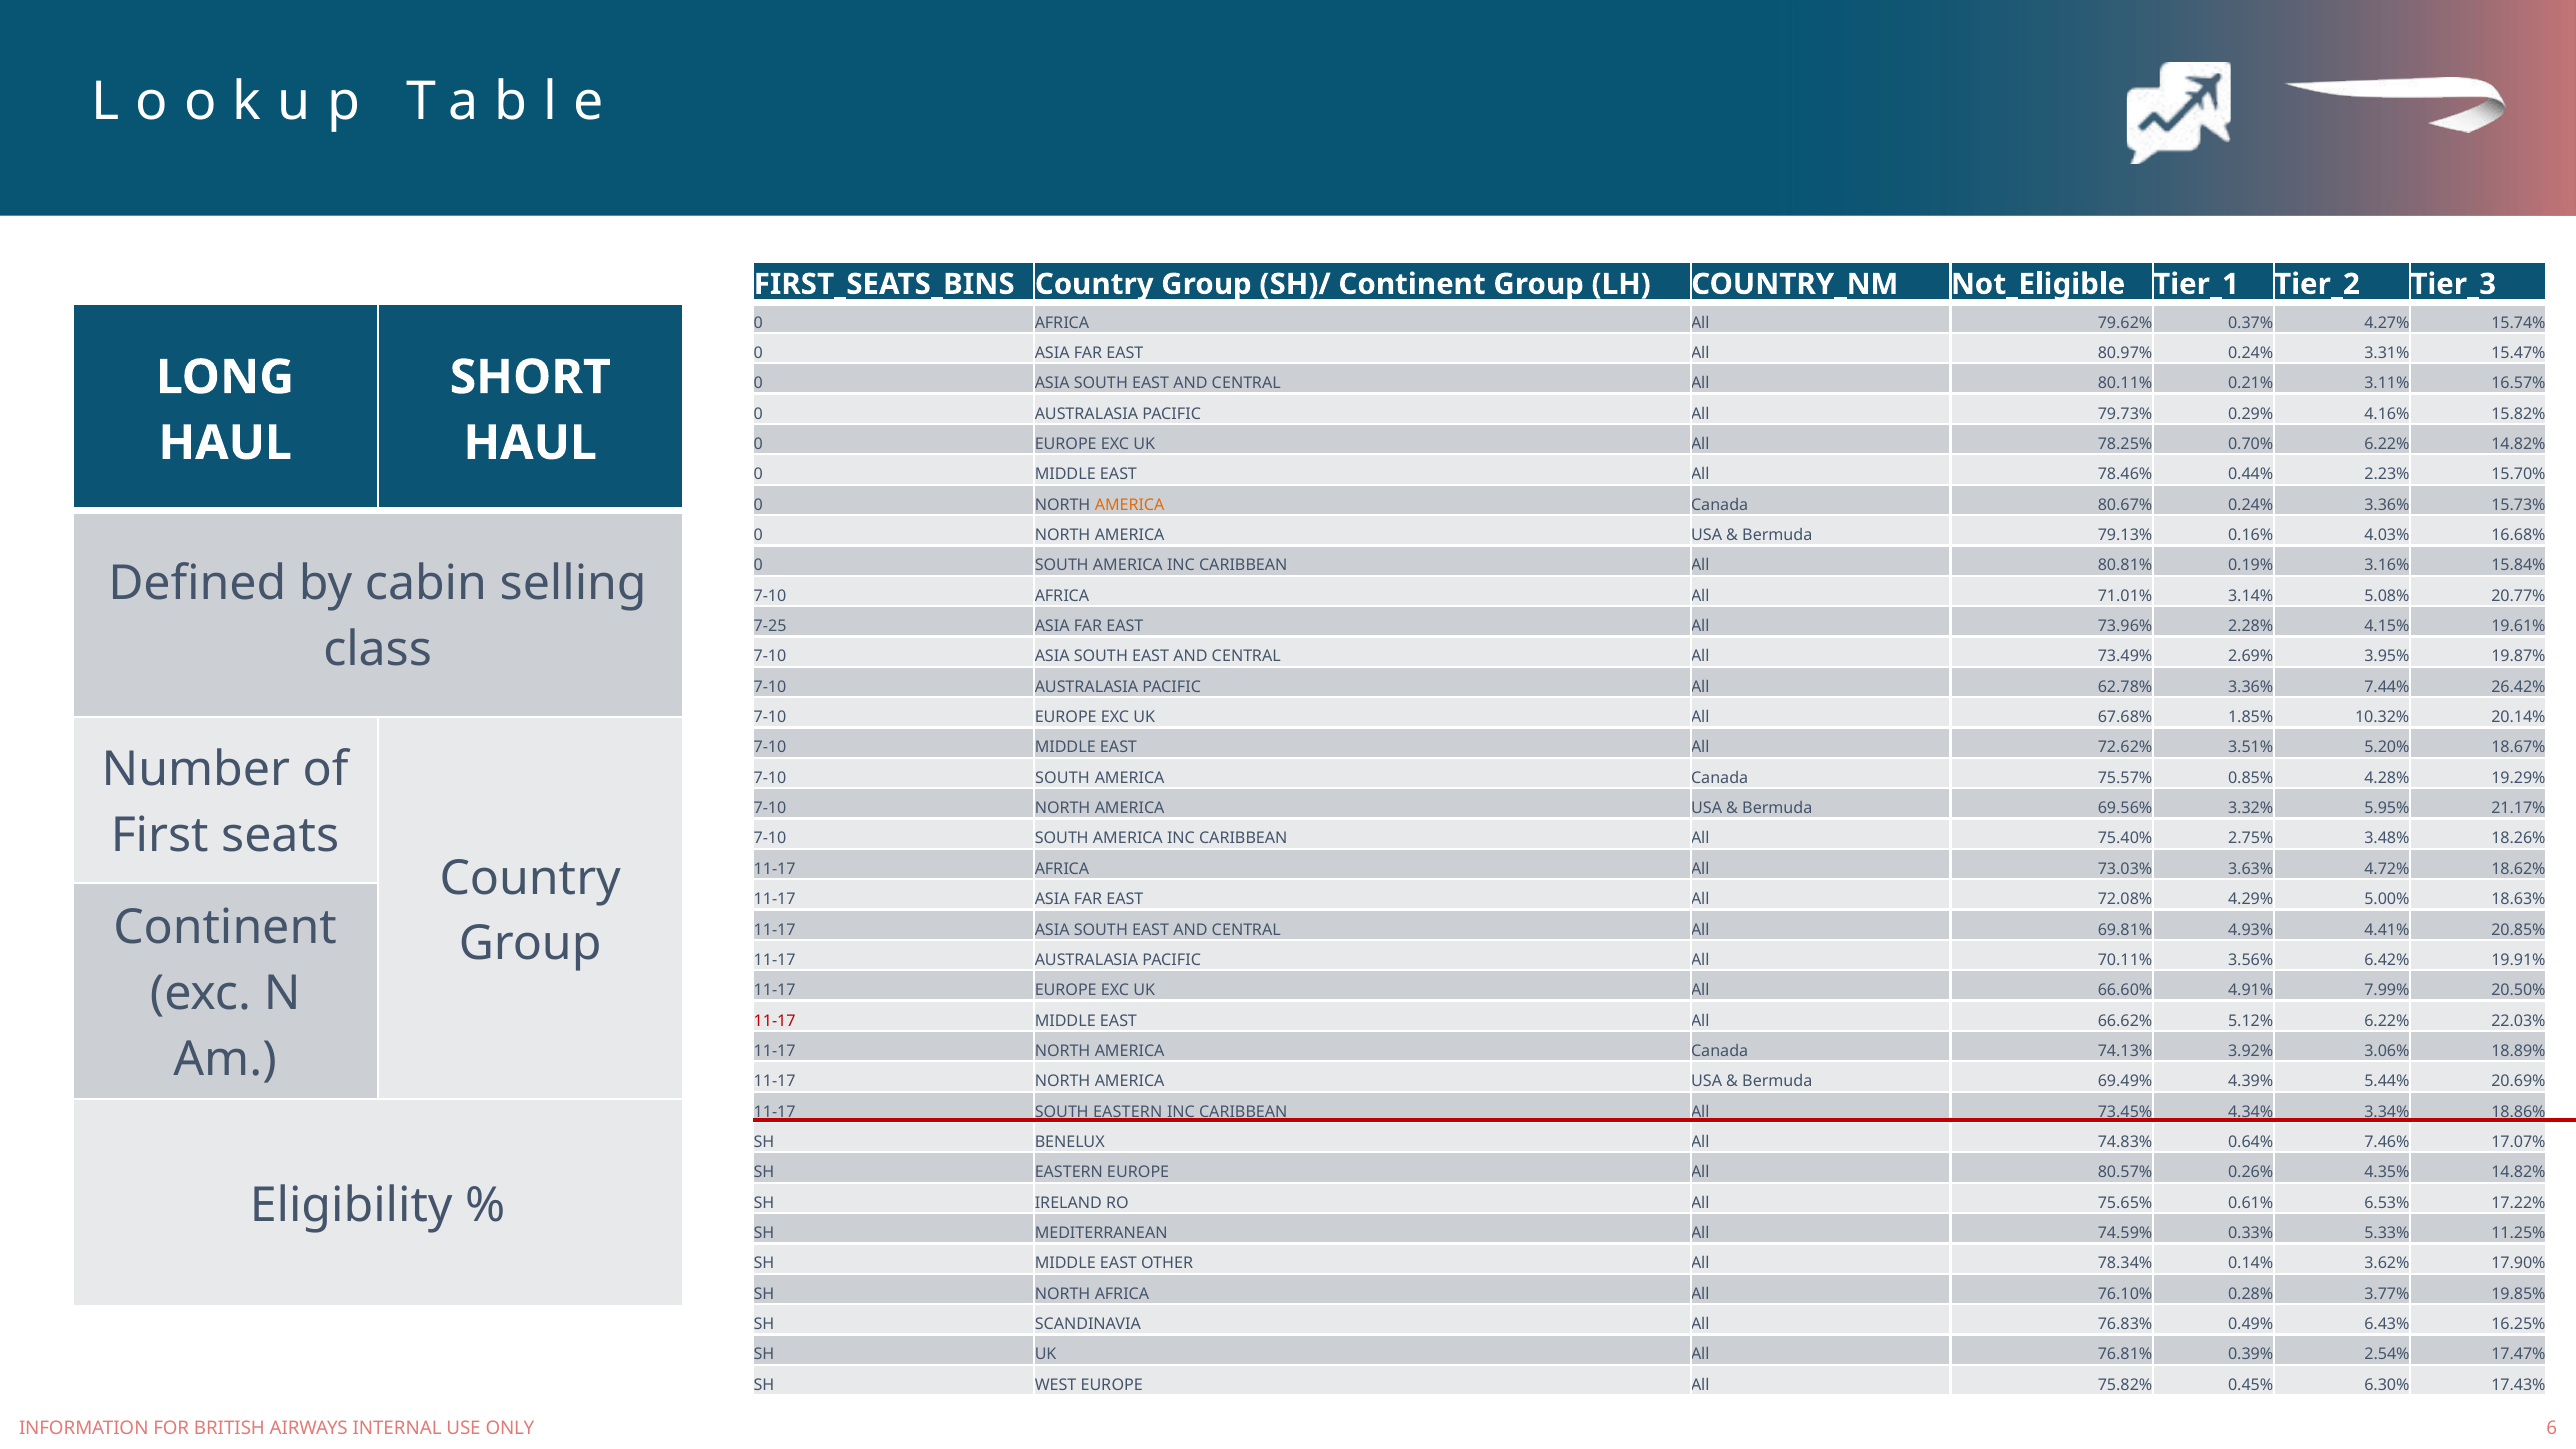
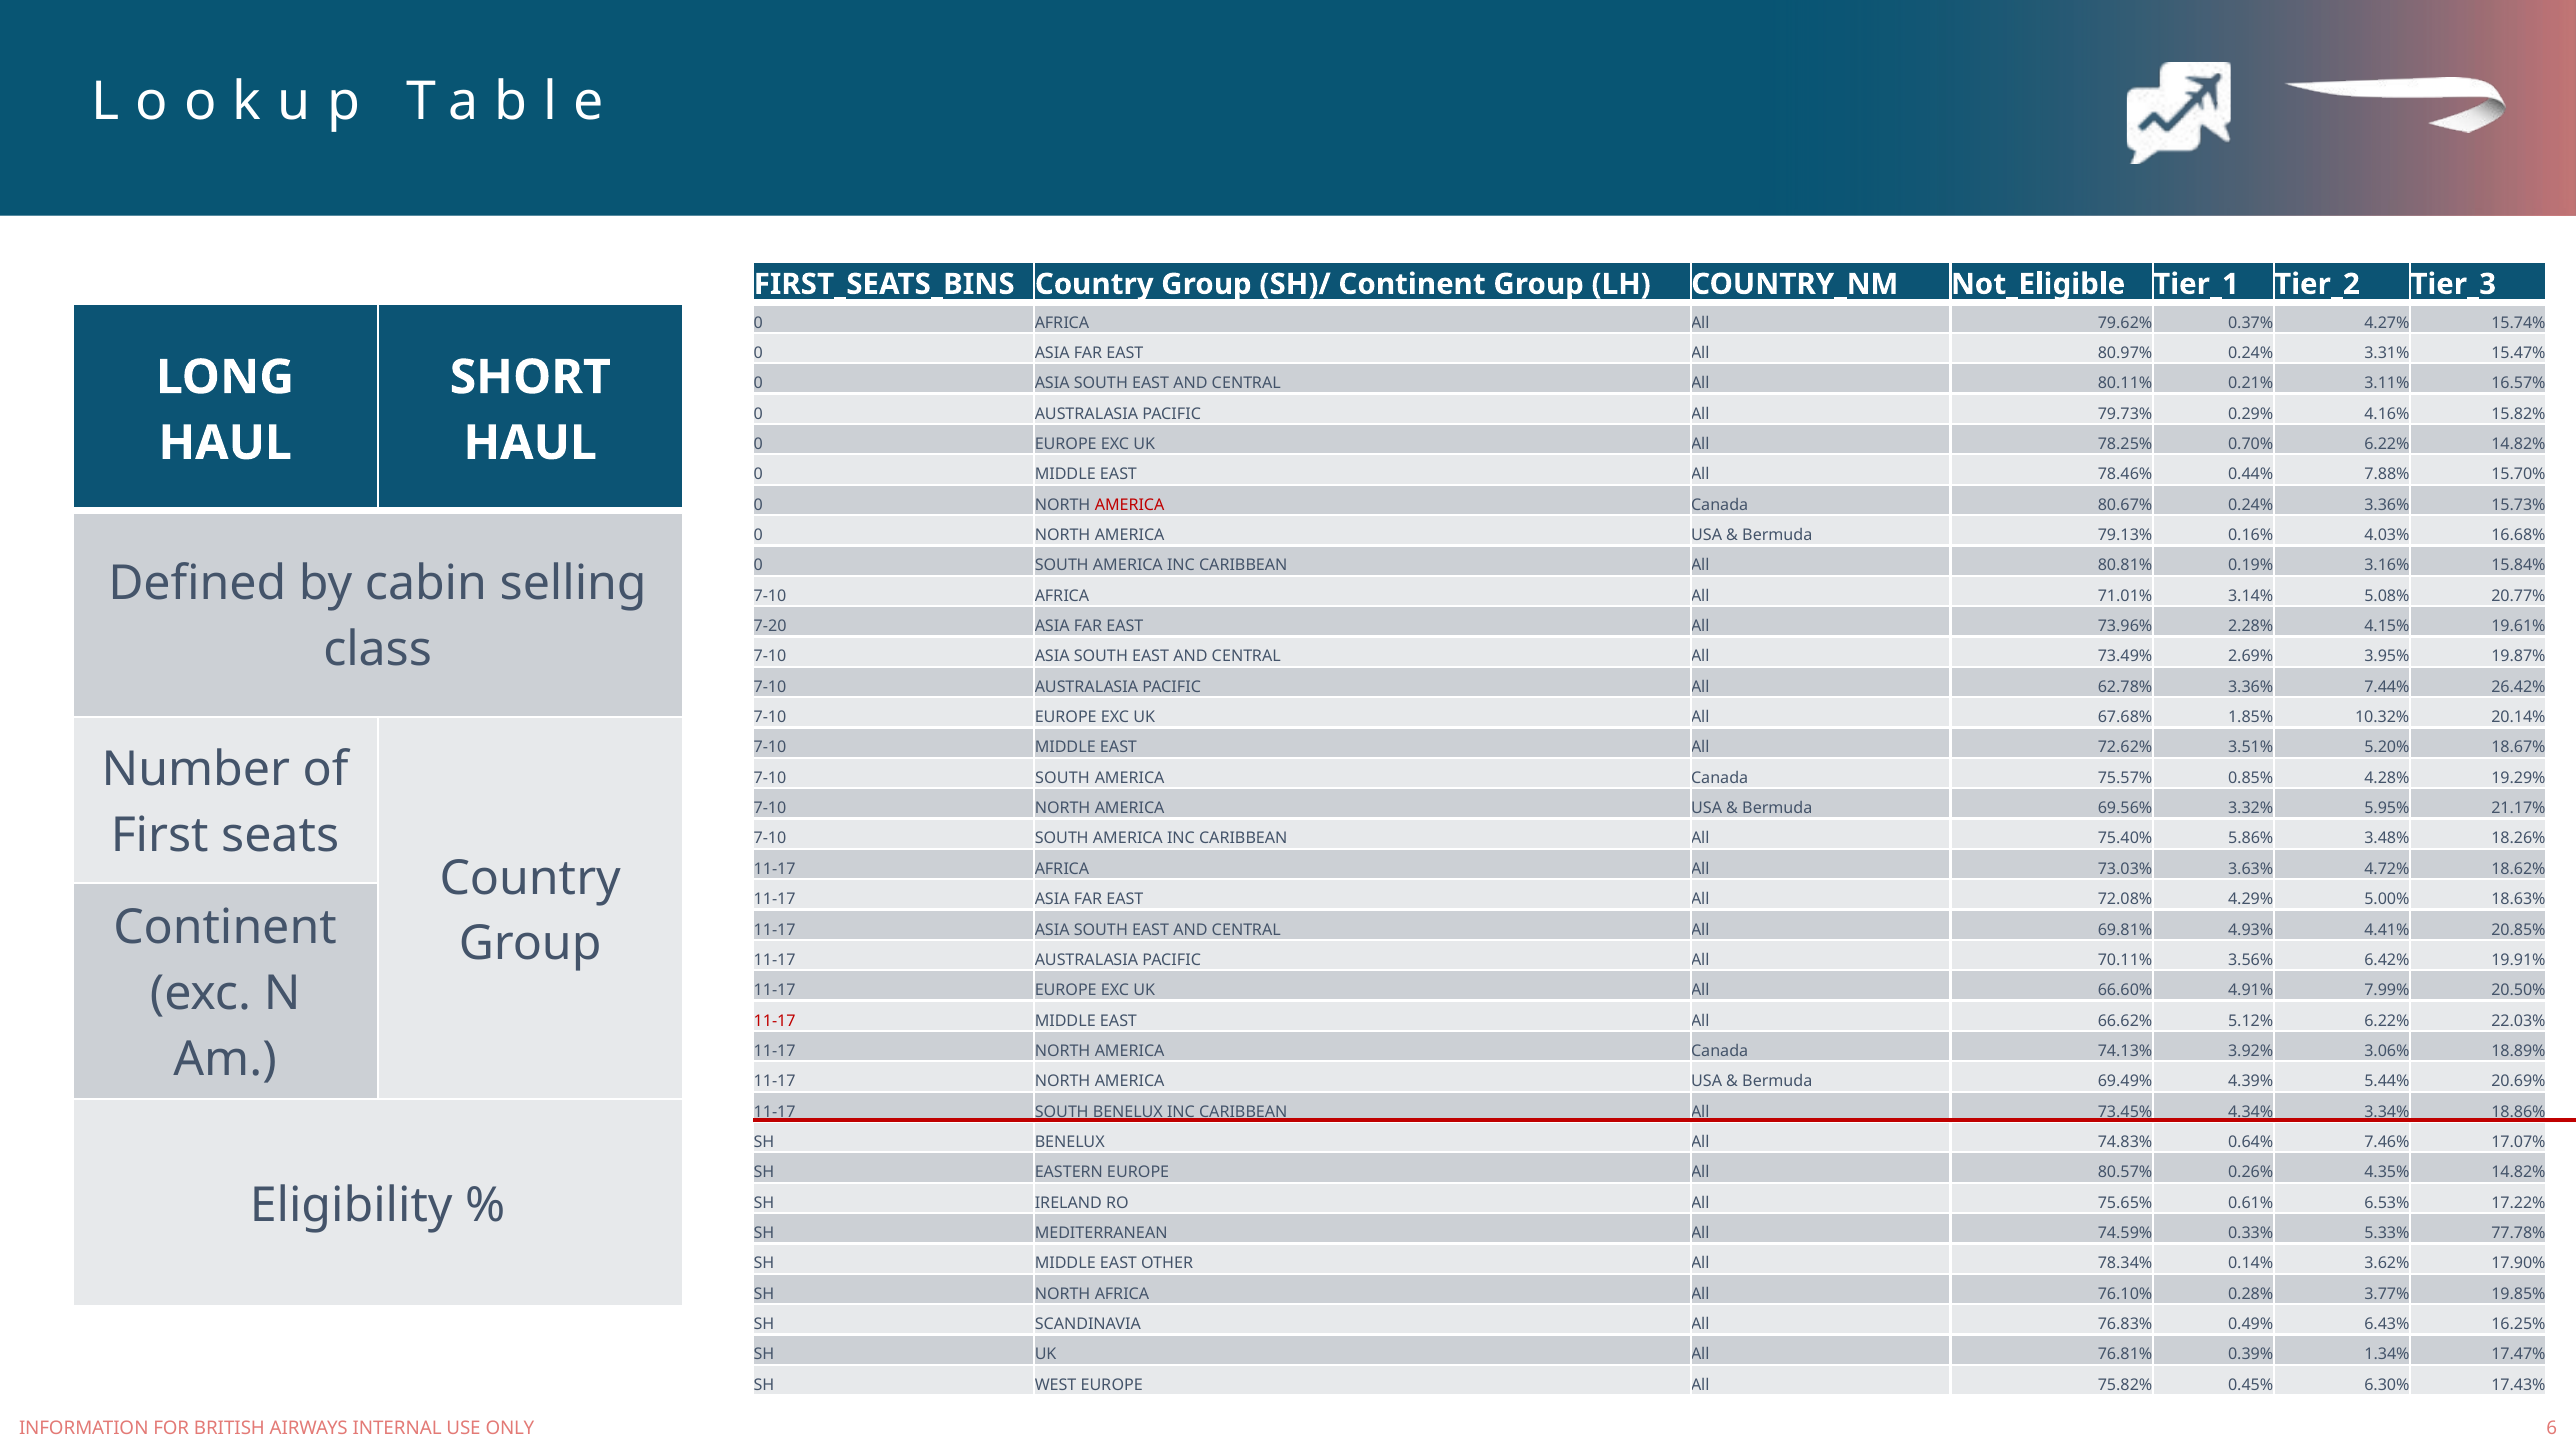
2.23%: 2.23% -> 7.88%
AMERICA at (1130, 505) colour: orange -> red
7-25: 7-25 -> 7-20
2.75%: 2.75% -> 5.86%
SOUTH EASTERN: EASTERN -> BENELUX
11.25%: 11.25% -> 77.78%
2.54%: 2.54% -> 1.34%
